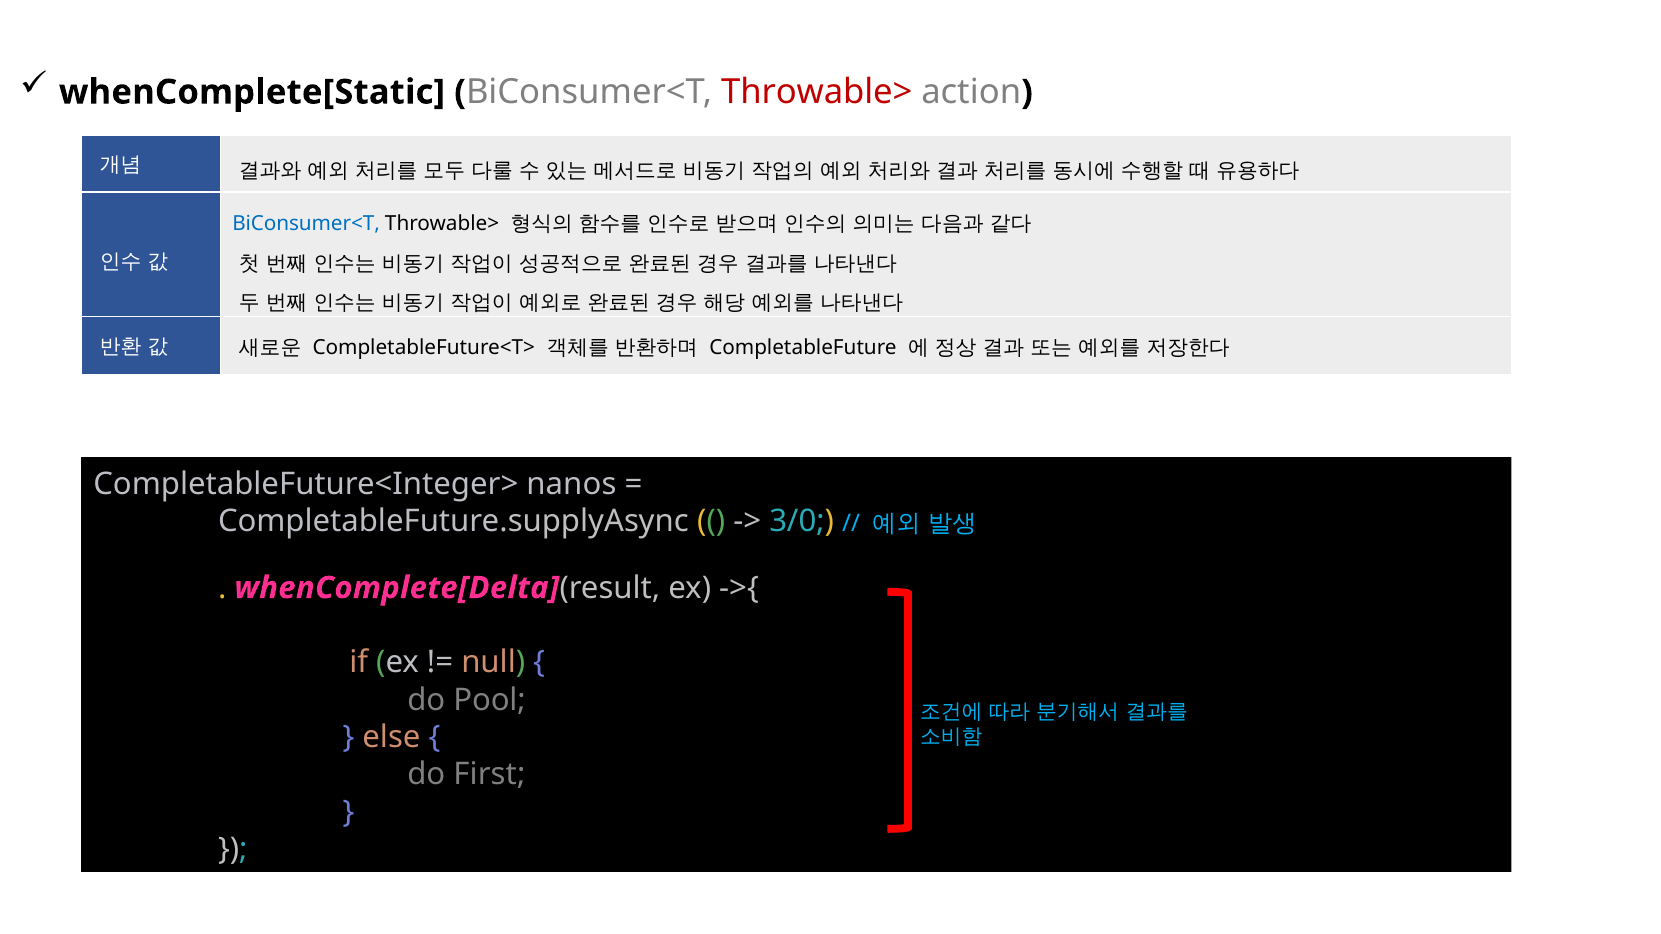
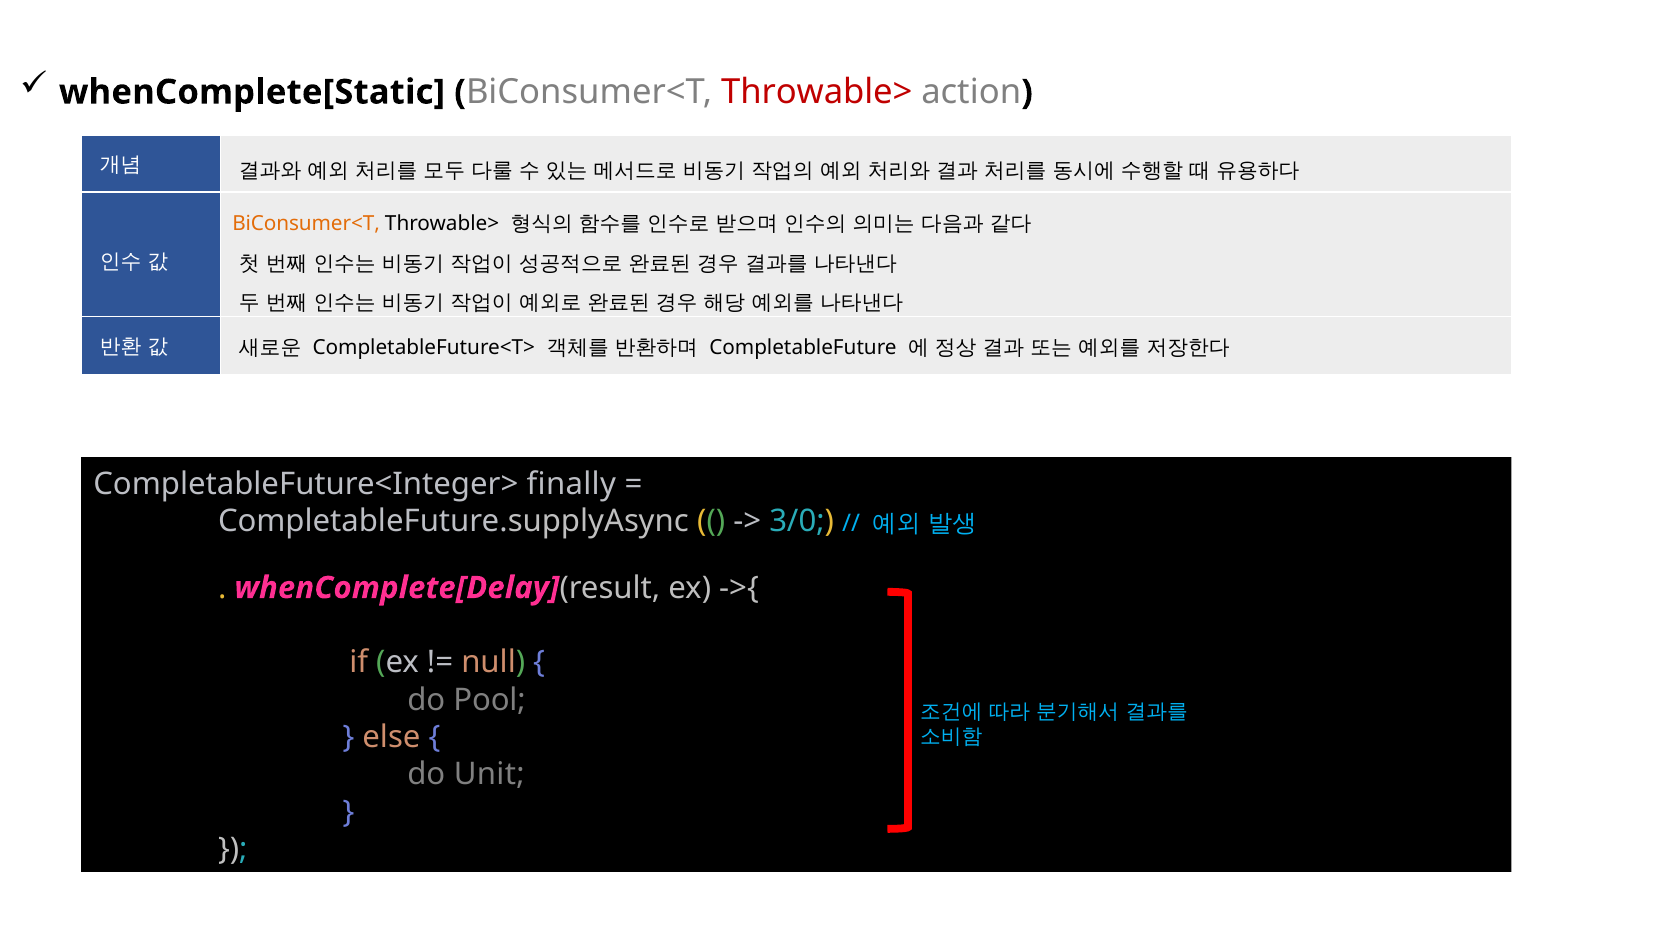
BiConsumer<T at (306, 224) colour: blue -> orange
nanos: nanos -> finally
whenComplete[Delta: whenComplete[Delta -> whenComplete[Delay
First: First -> Unit
